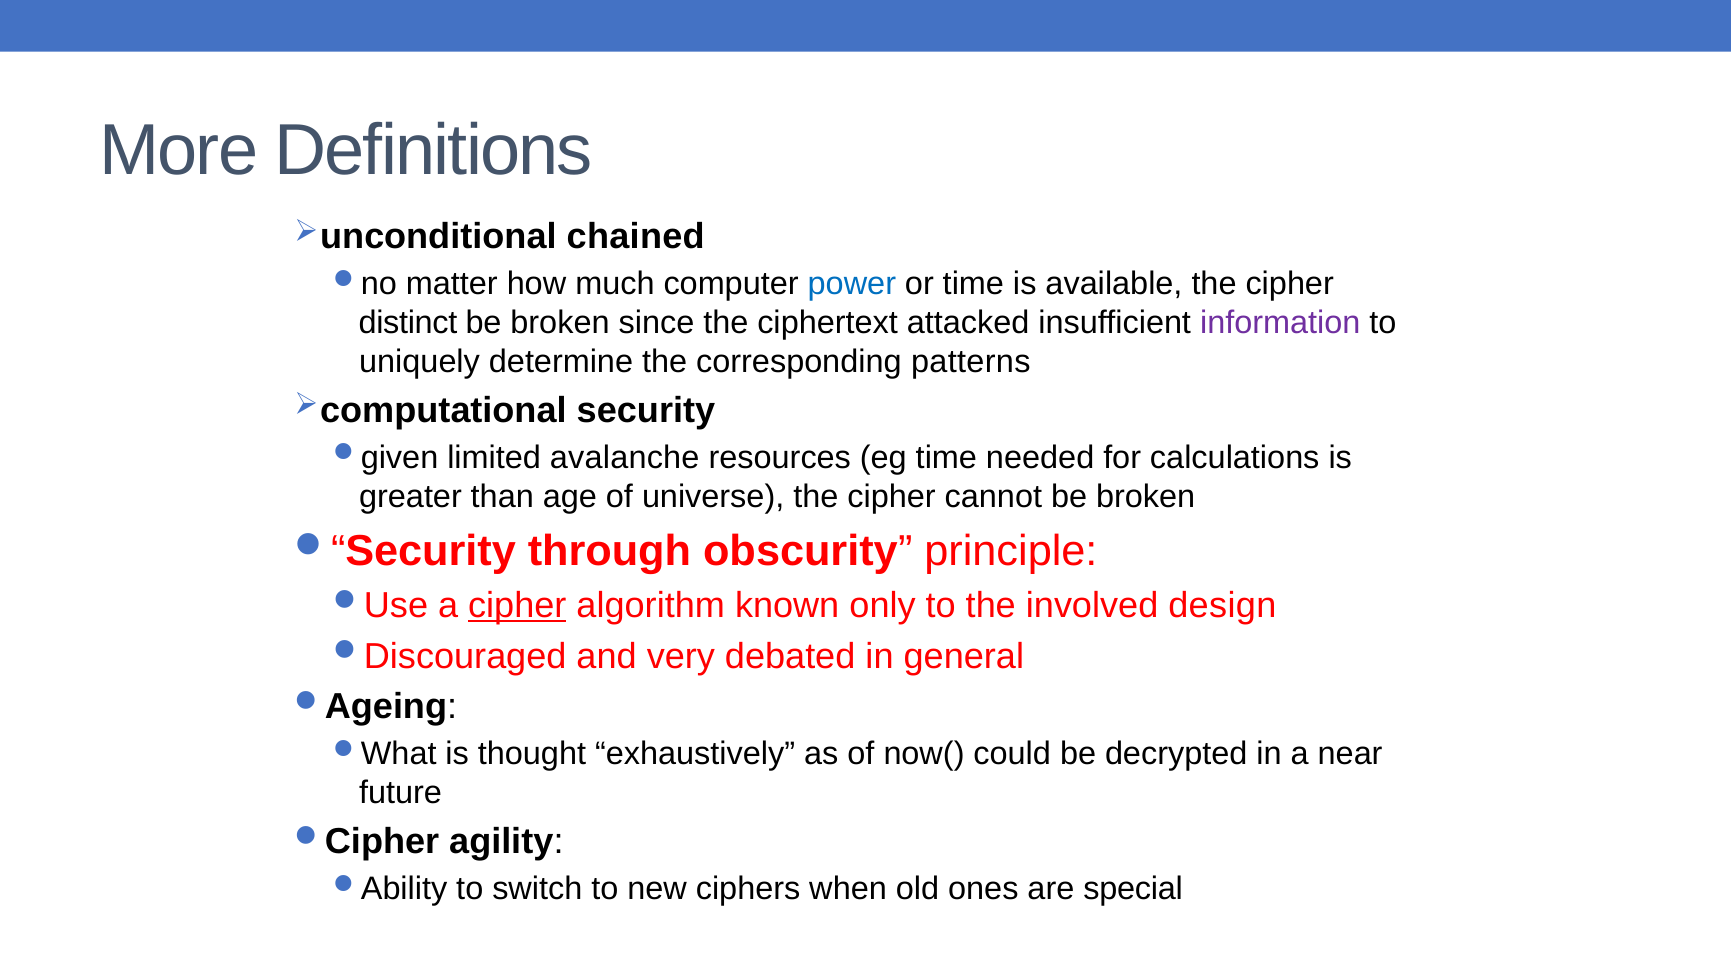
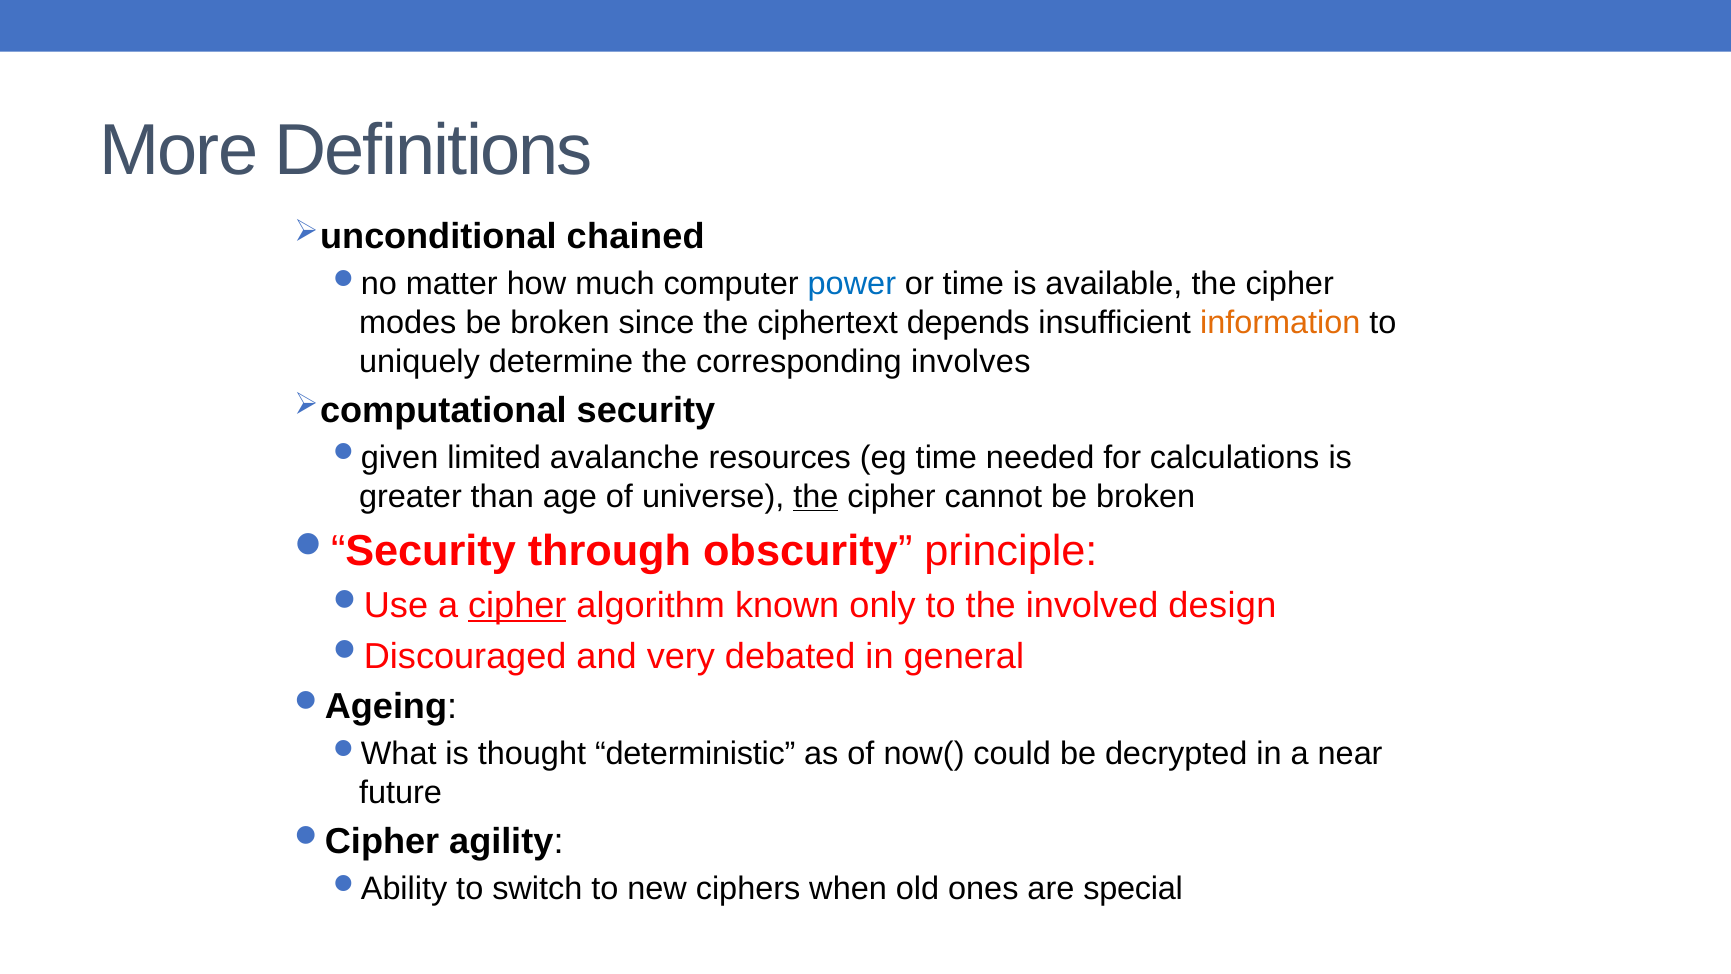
distinct: distinct -> modes
attacked: attacked -> depends
information colour: purple -> orange
patterns: patterns -> involves
the at (816, 496) underline: none -> present
exhaustively: exhaustively -> deterministic
